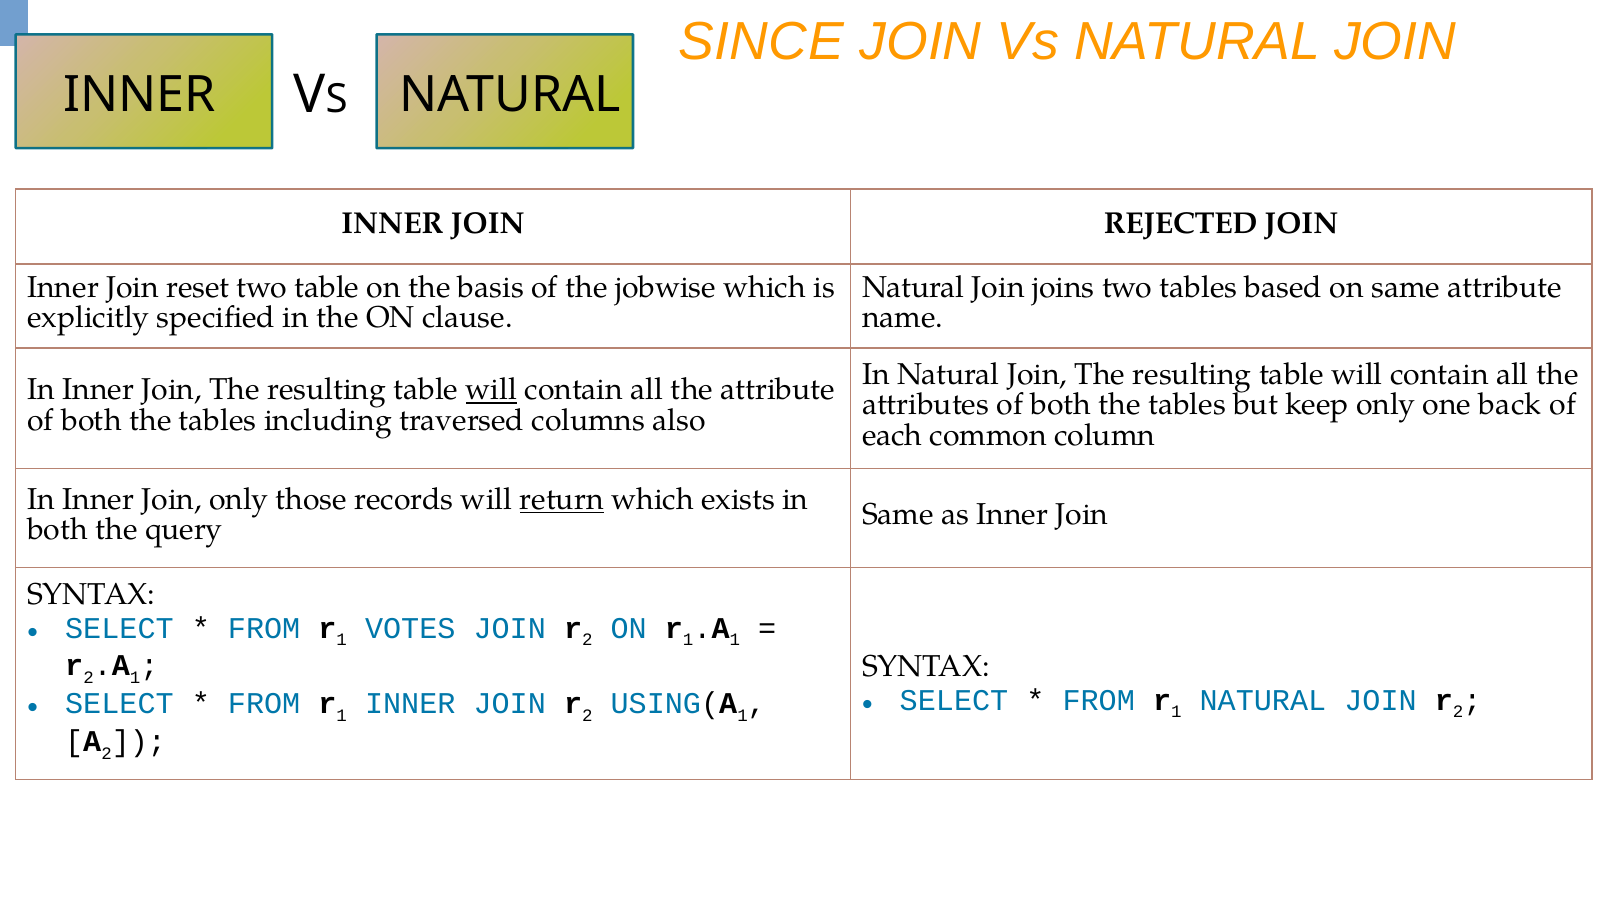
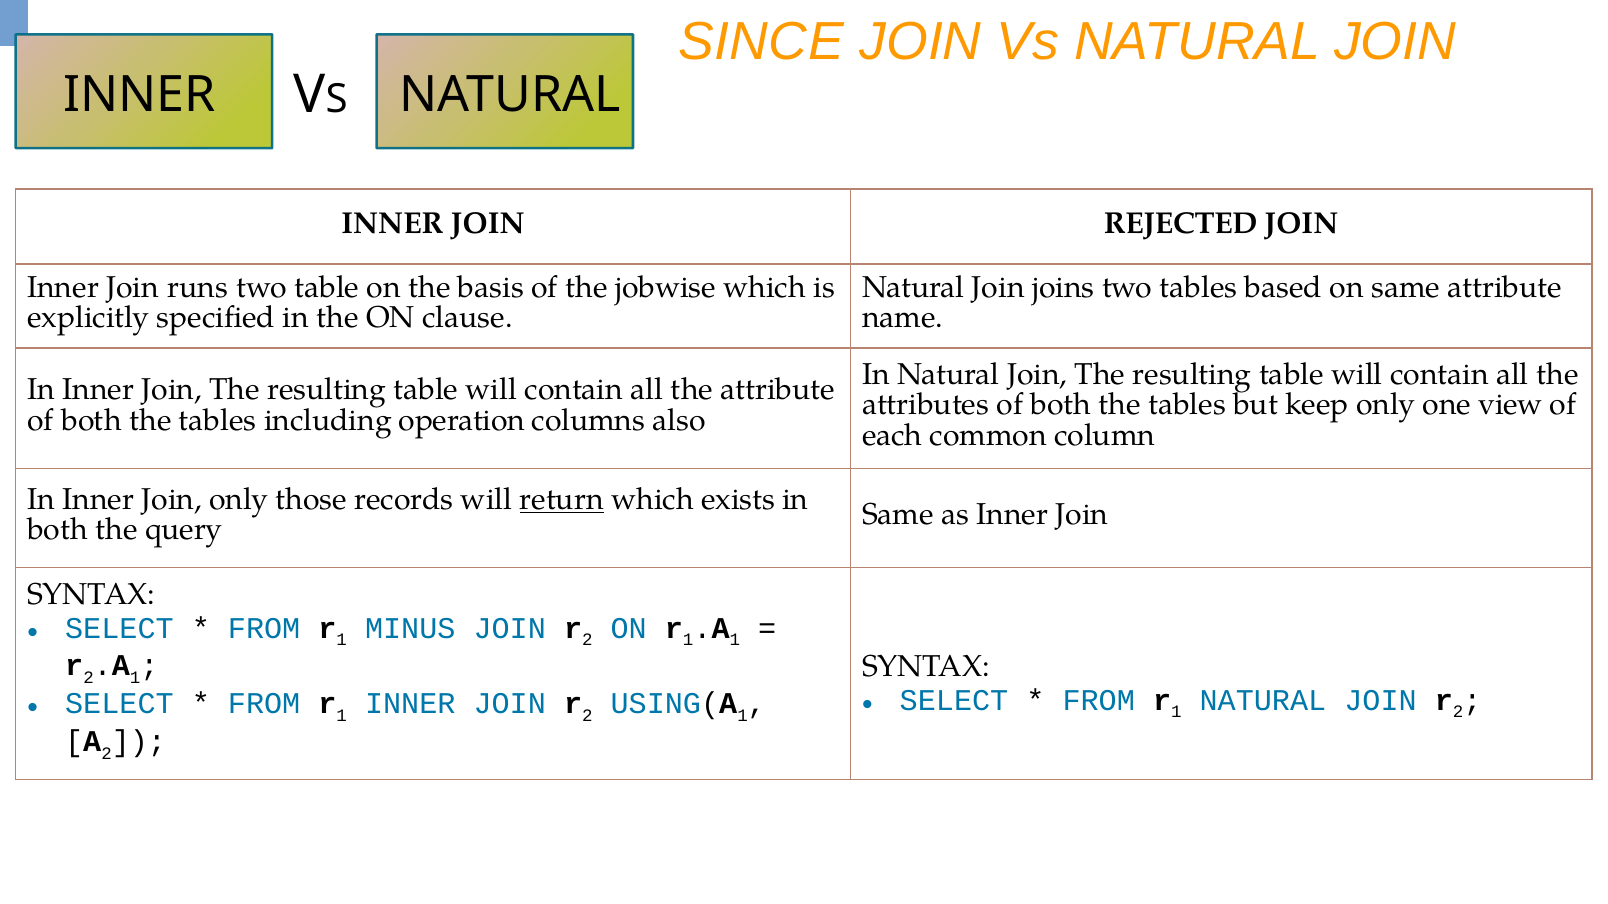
reset: reset -> runs
will at (491, 390) underline: present -> none
back: back -> view
traversed: traversed -> operation
VOTES: VOTES -> MINUS
